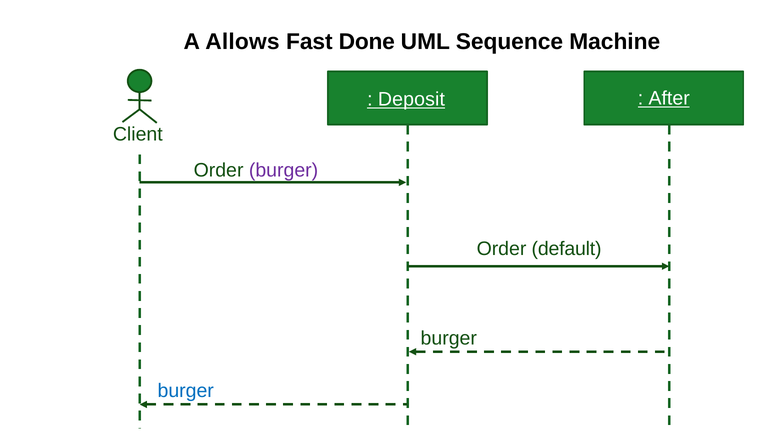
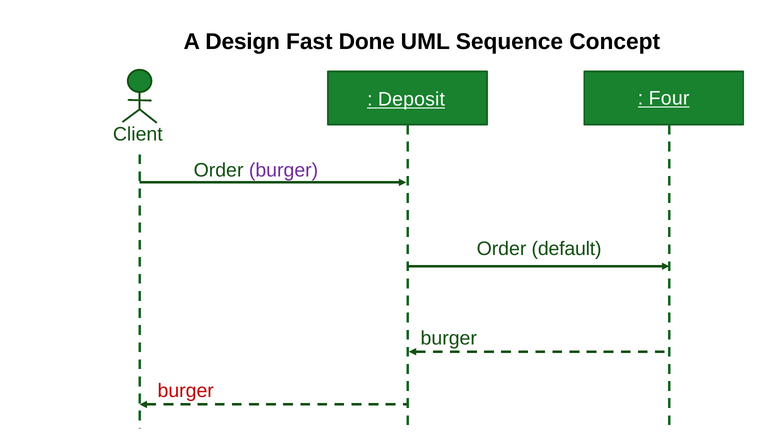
Allows: Allows -> Design
Machine: Machine -> Concept
After: After -> Four
burger at (186, 391) colour: blue -> red
